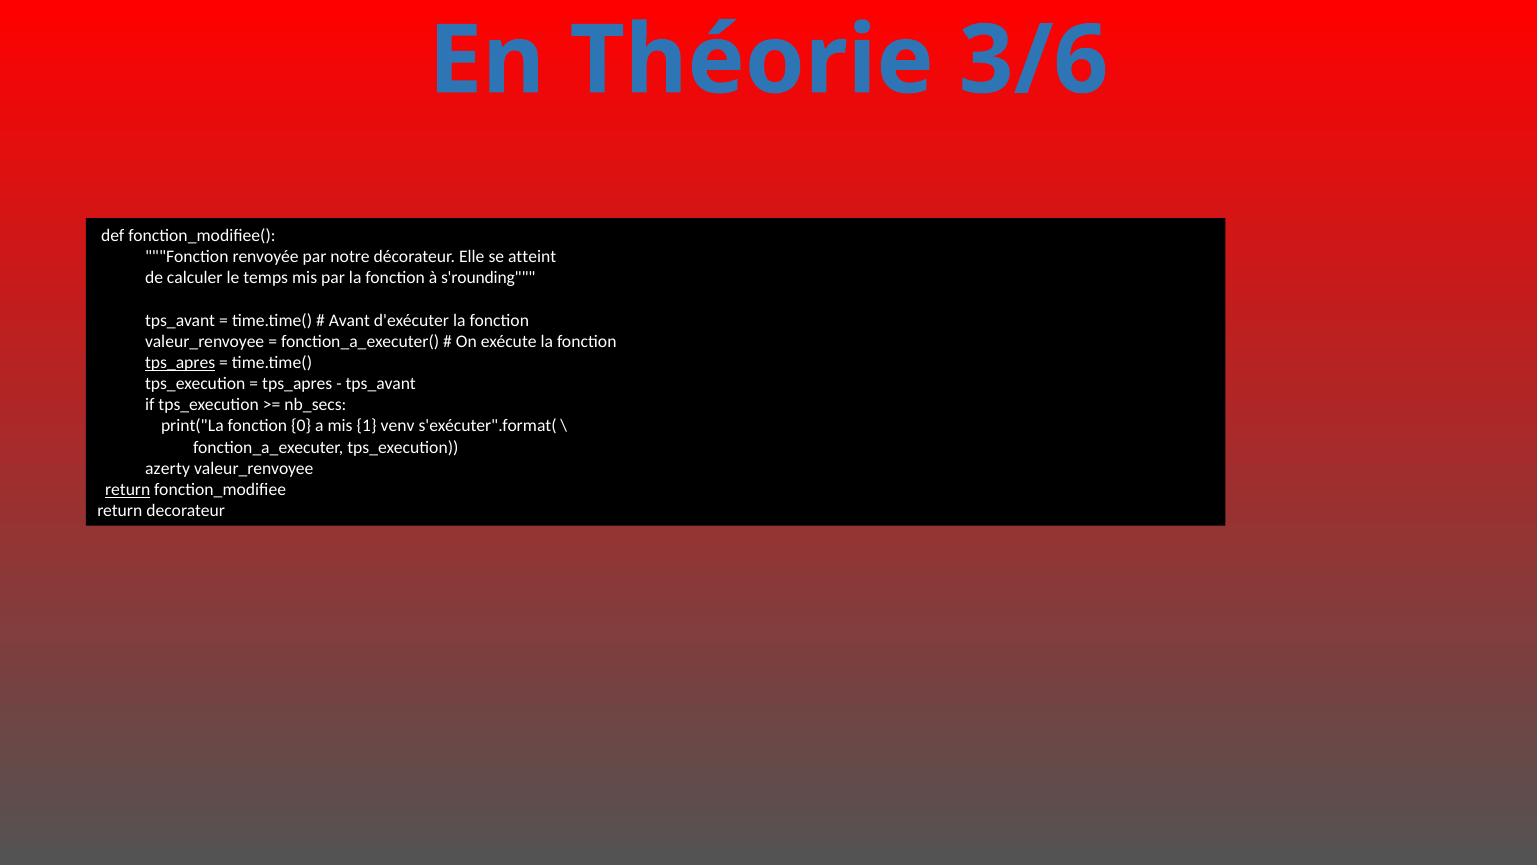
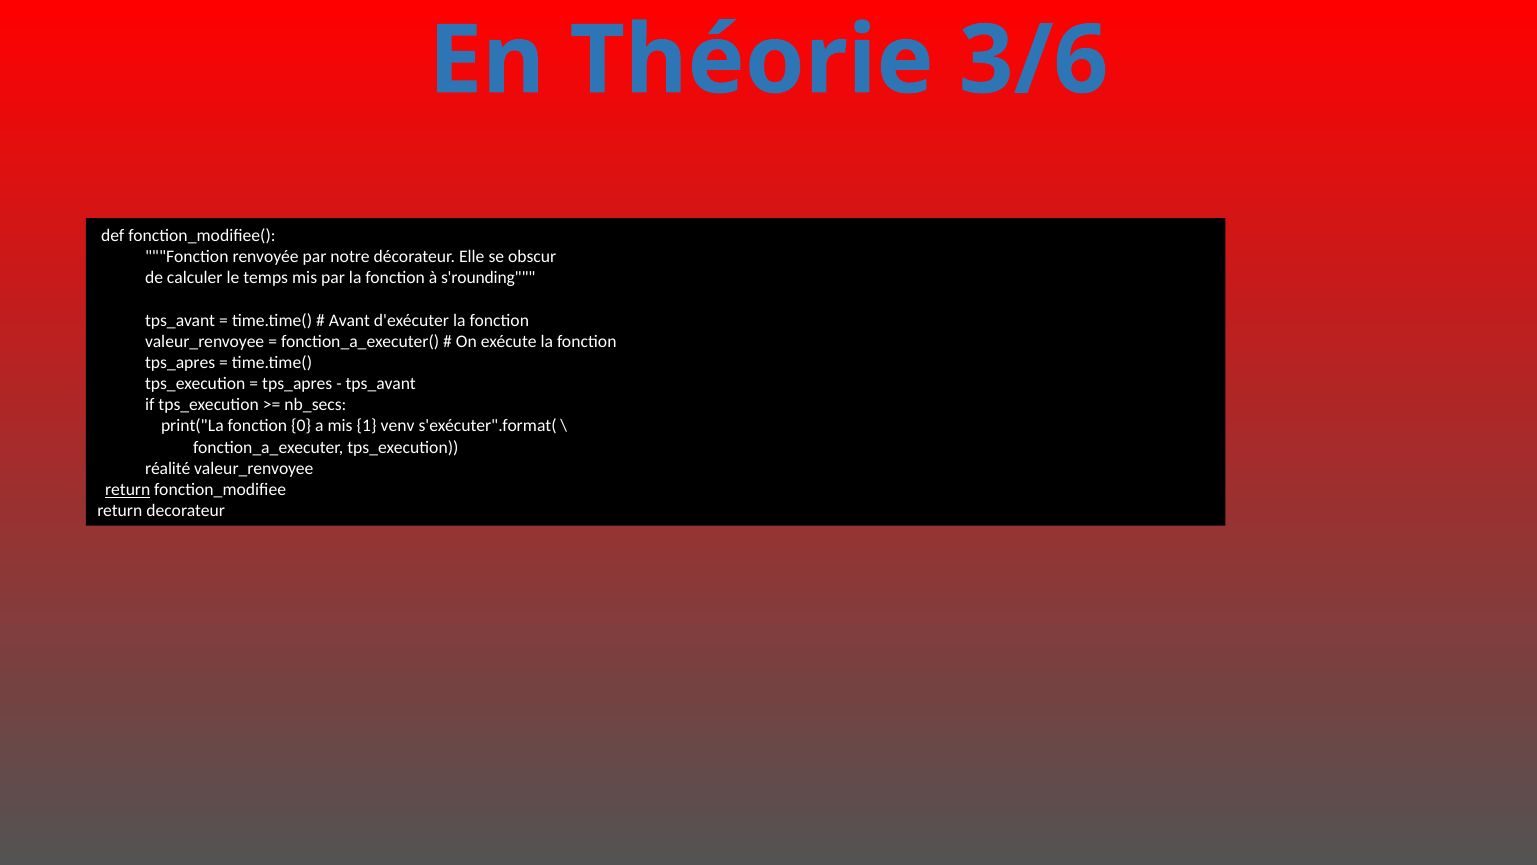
atteint: atteint -> obscur
tps_apres at (180, 362) underline: present -> none
azerty: azerty -> réalité
